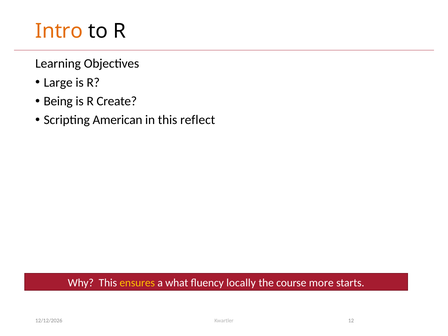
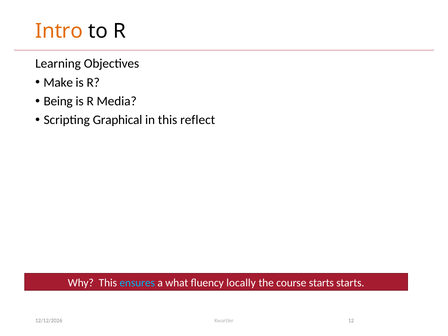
Large: Large -> Make
Create: Create -> Media
American: American -> Graphical
ensures colour: yellow -> light blue
course more: more -> starts
